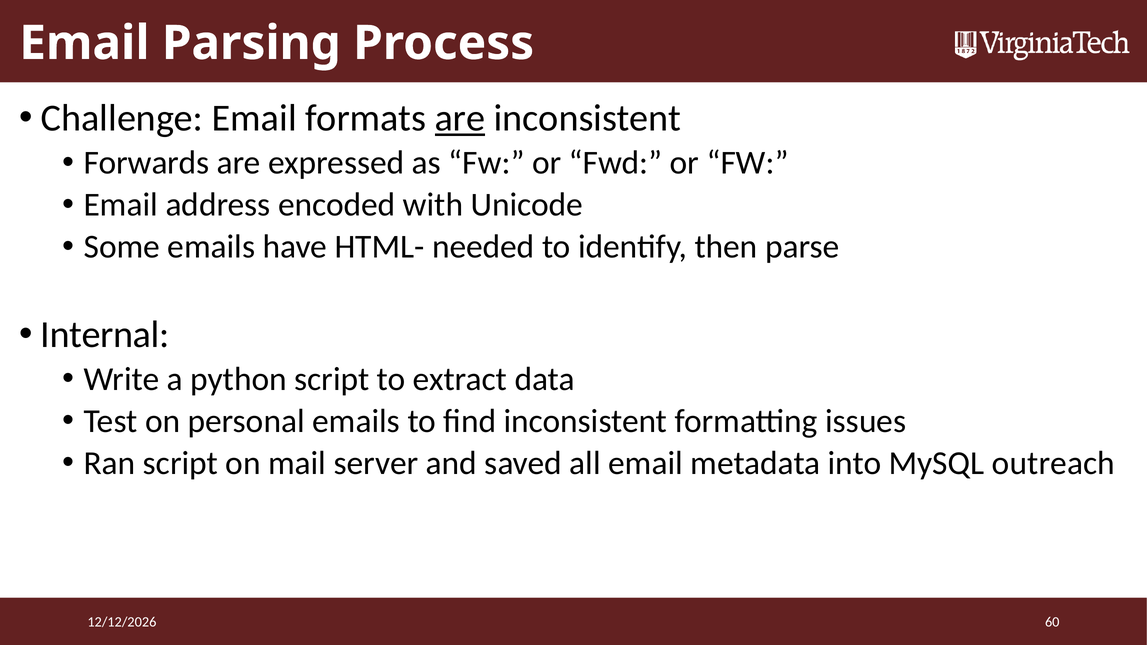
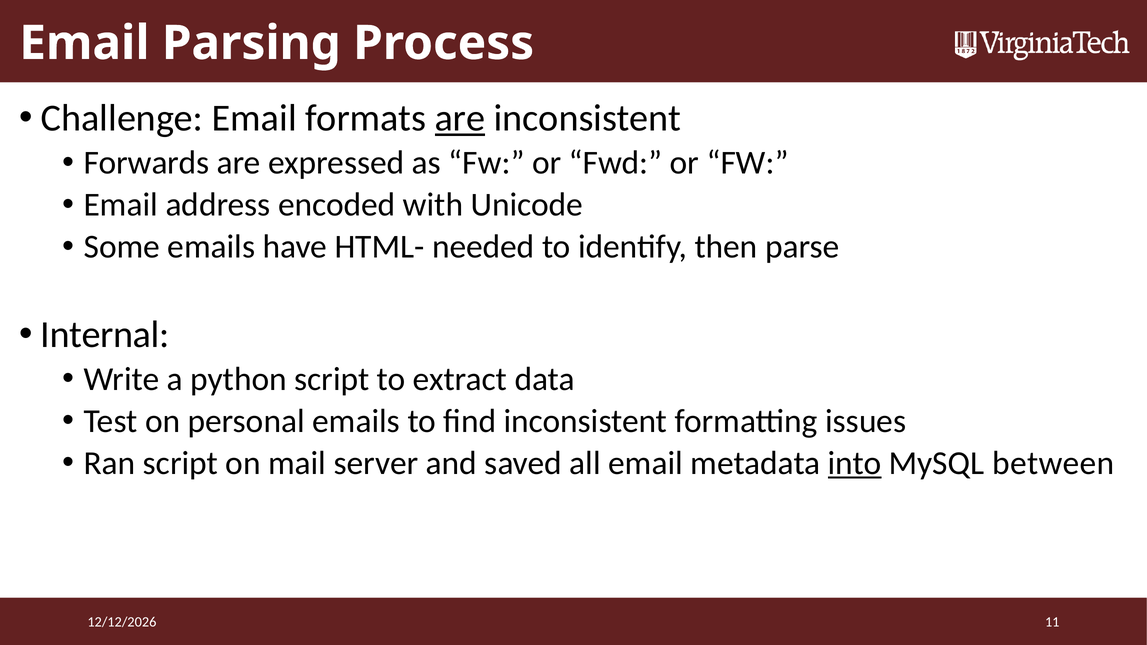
into underline: none -> present
outreach: outreach -> between
60: 60 -> 11
